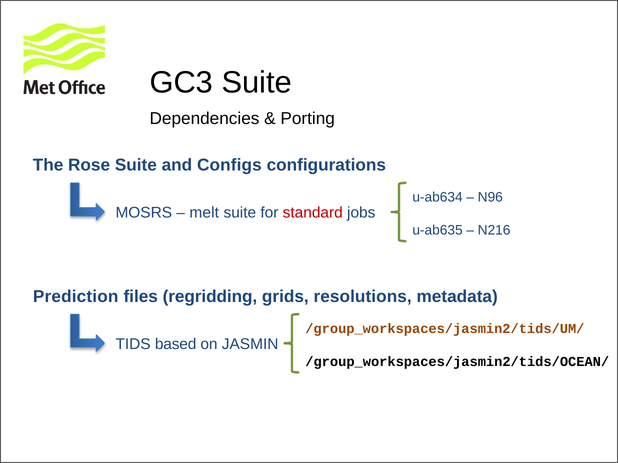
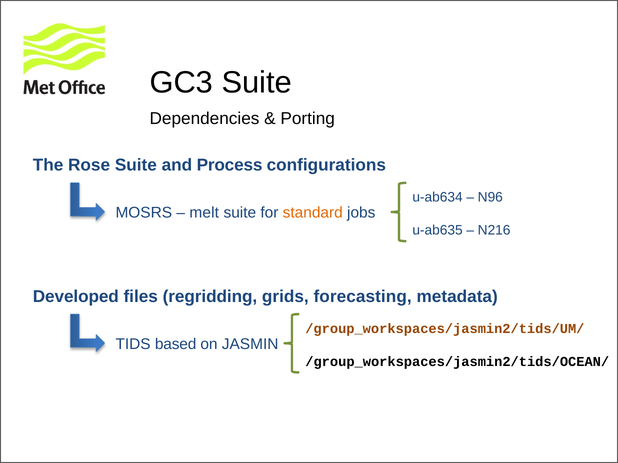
Configs: Configs -> Process
standard colour: red -> orange
Prediction: Prediction -> Developed
resolutions: resolutions -> forecasting
